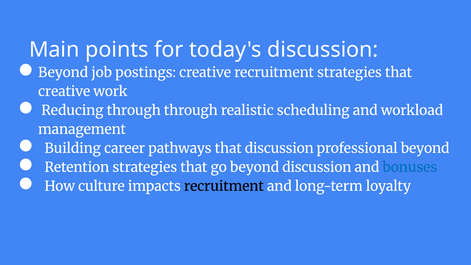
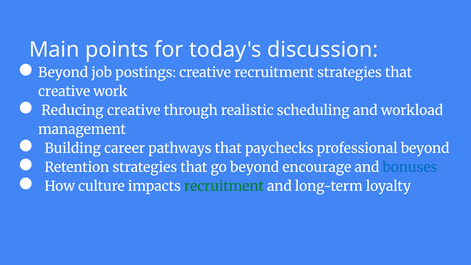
Reducing through: through -> creative
that discussion: discussion -> paychecks
beyond discussion: discussion -> encourage
recruitment at (224, 186) colour: black -> green
